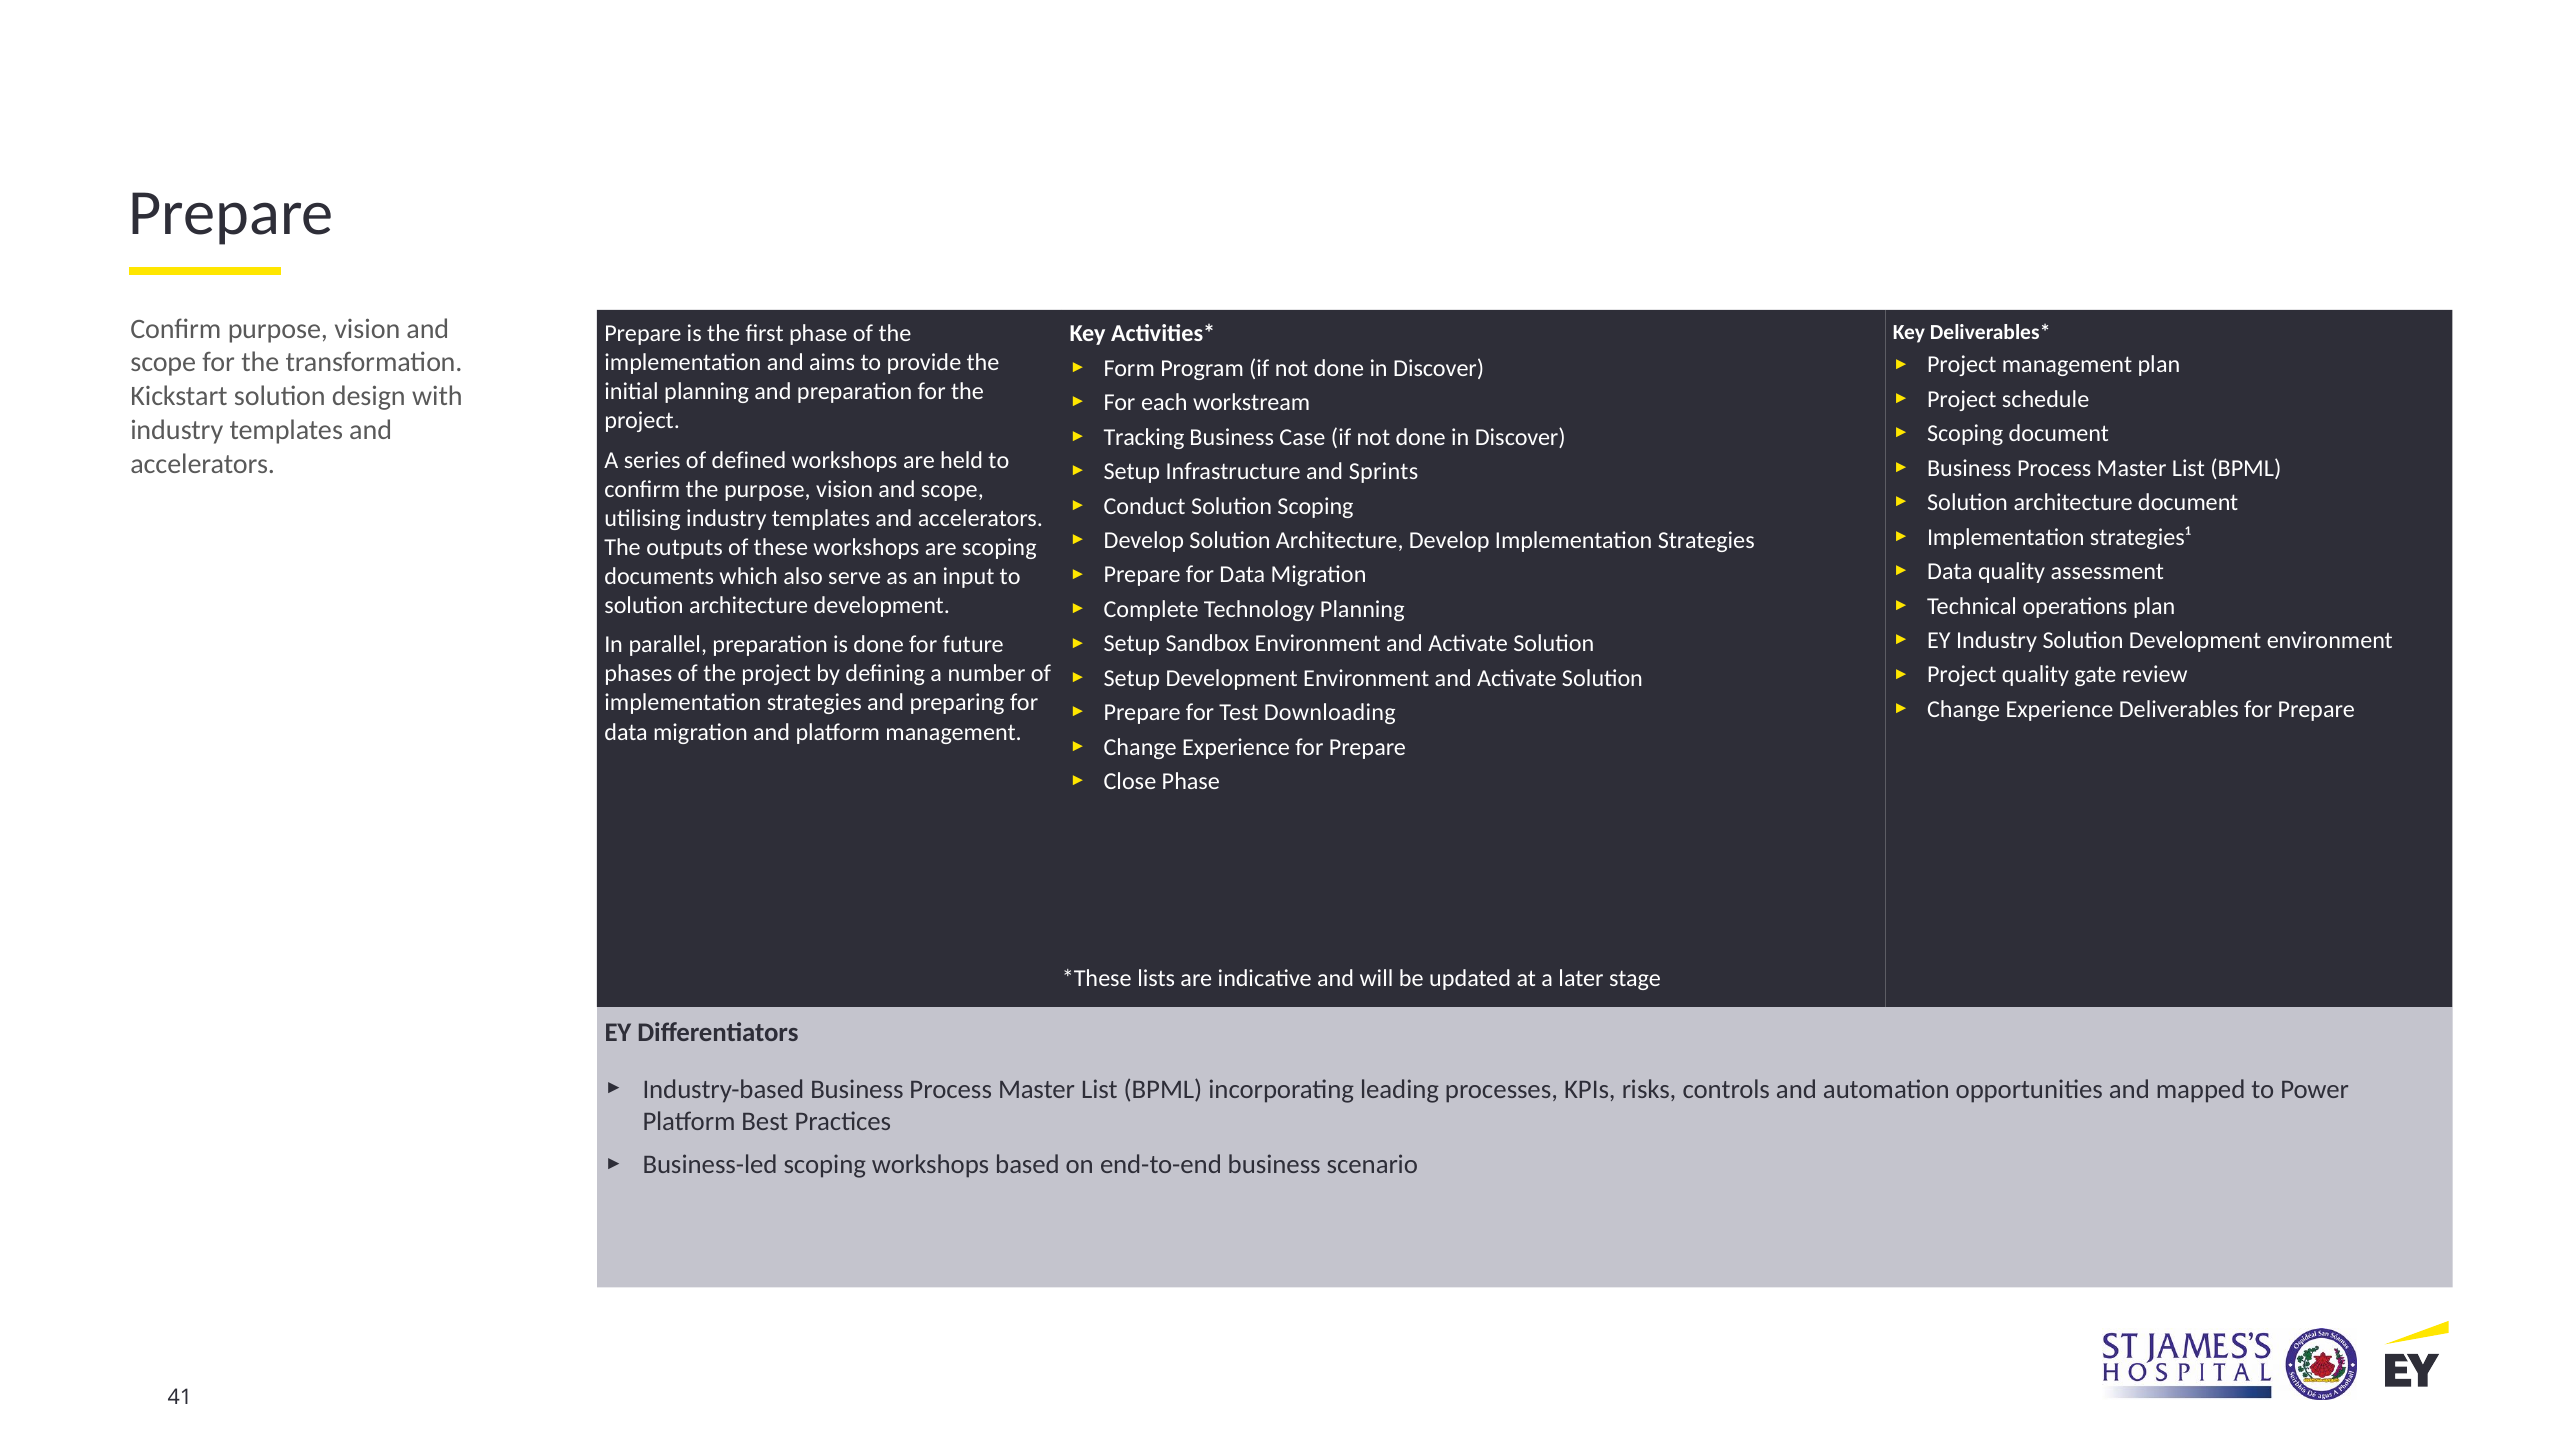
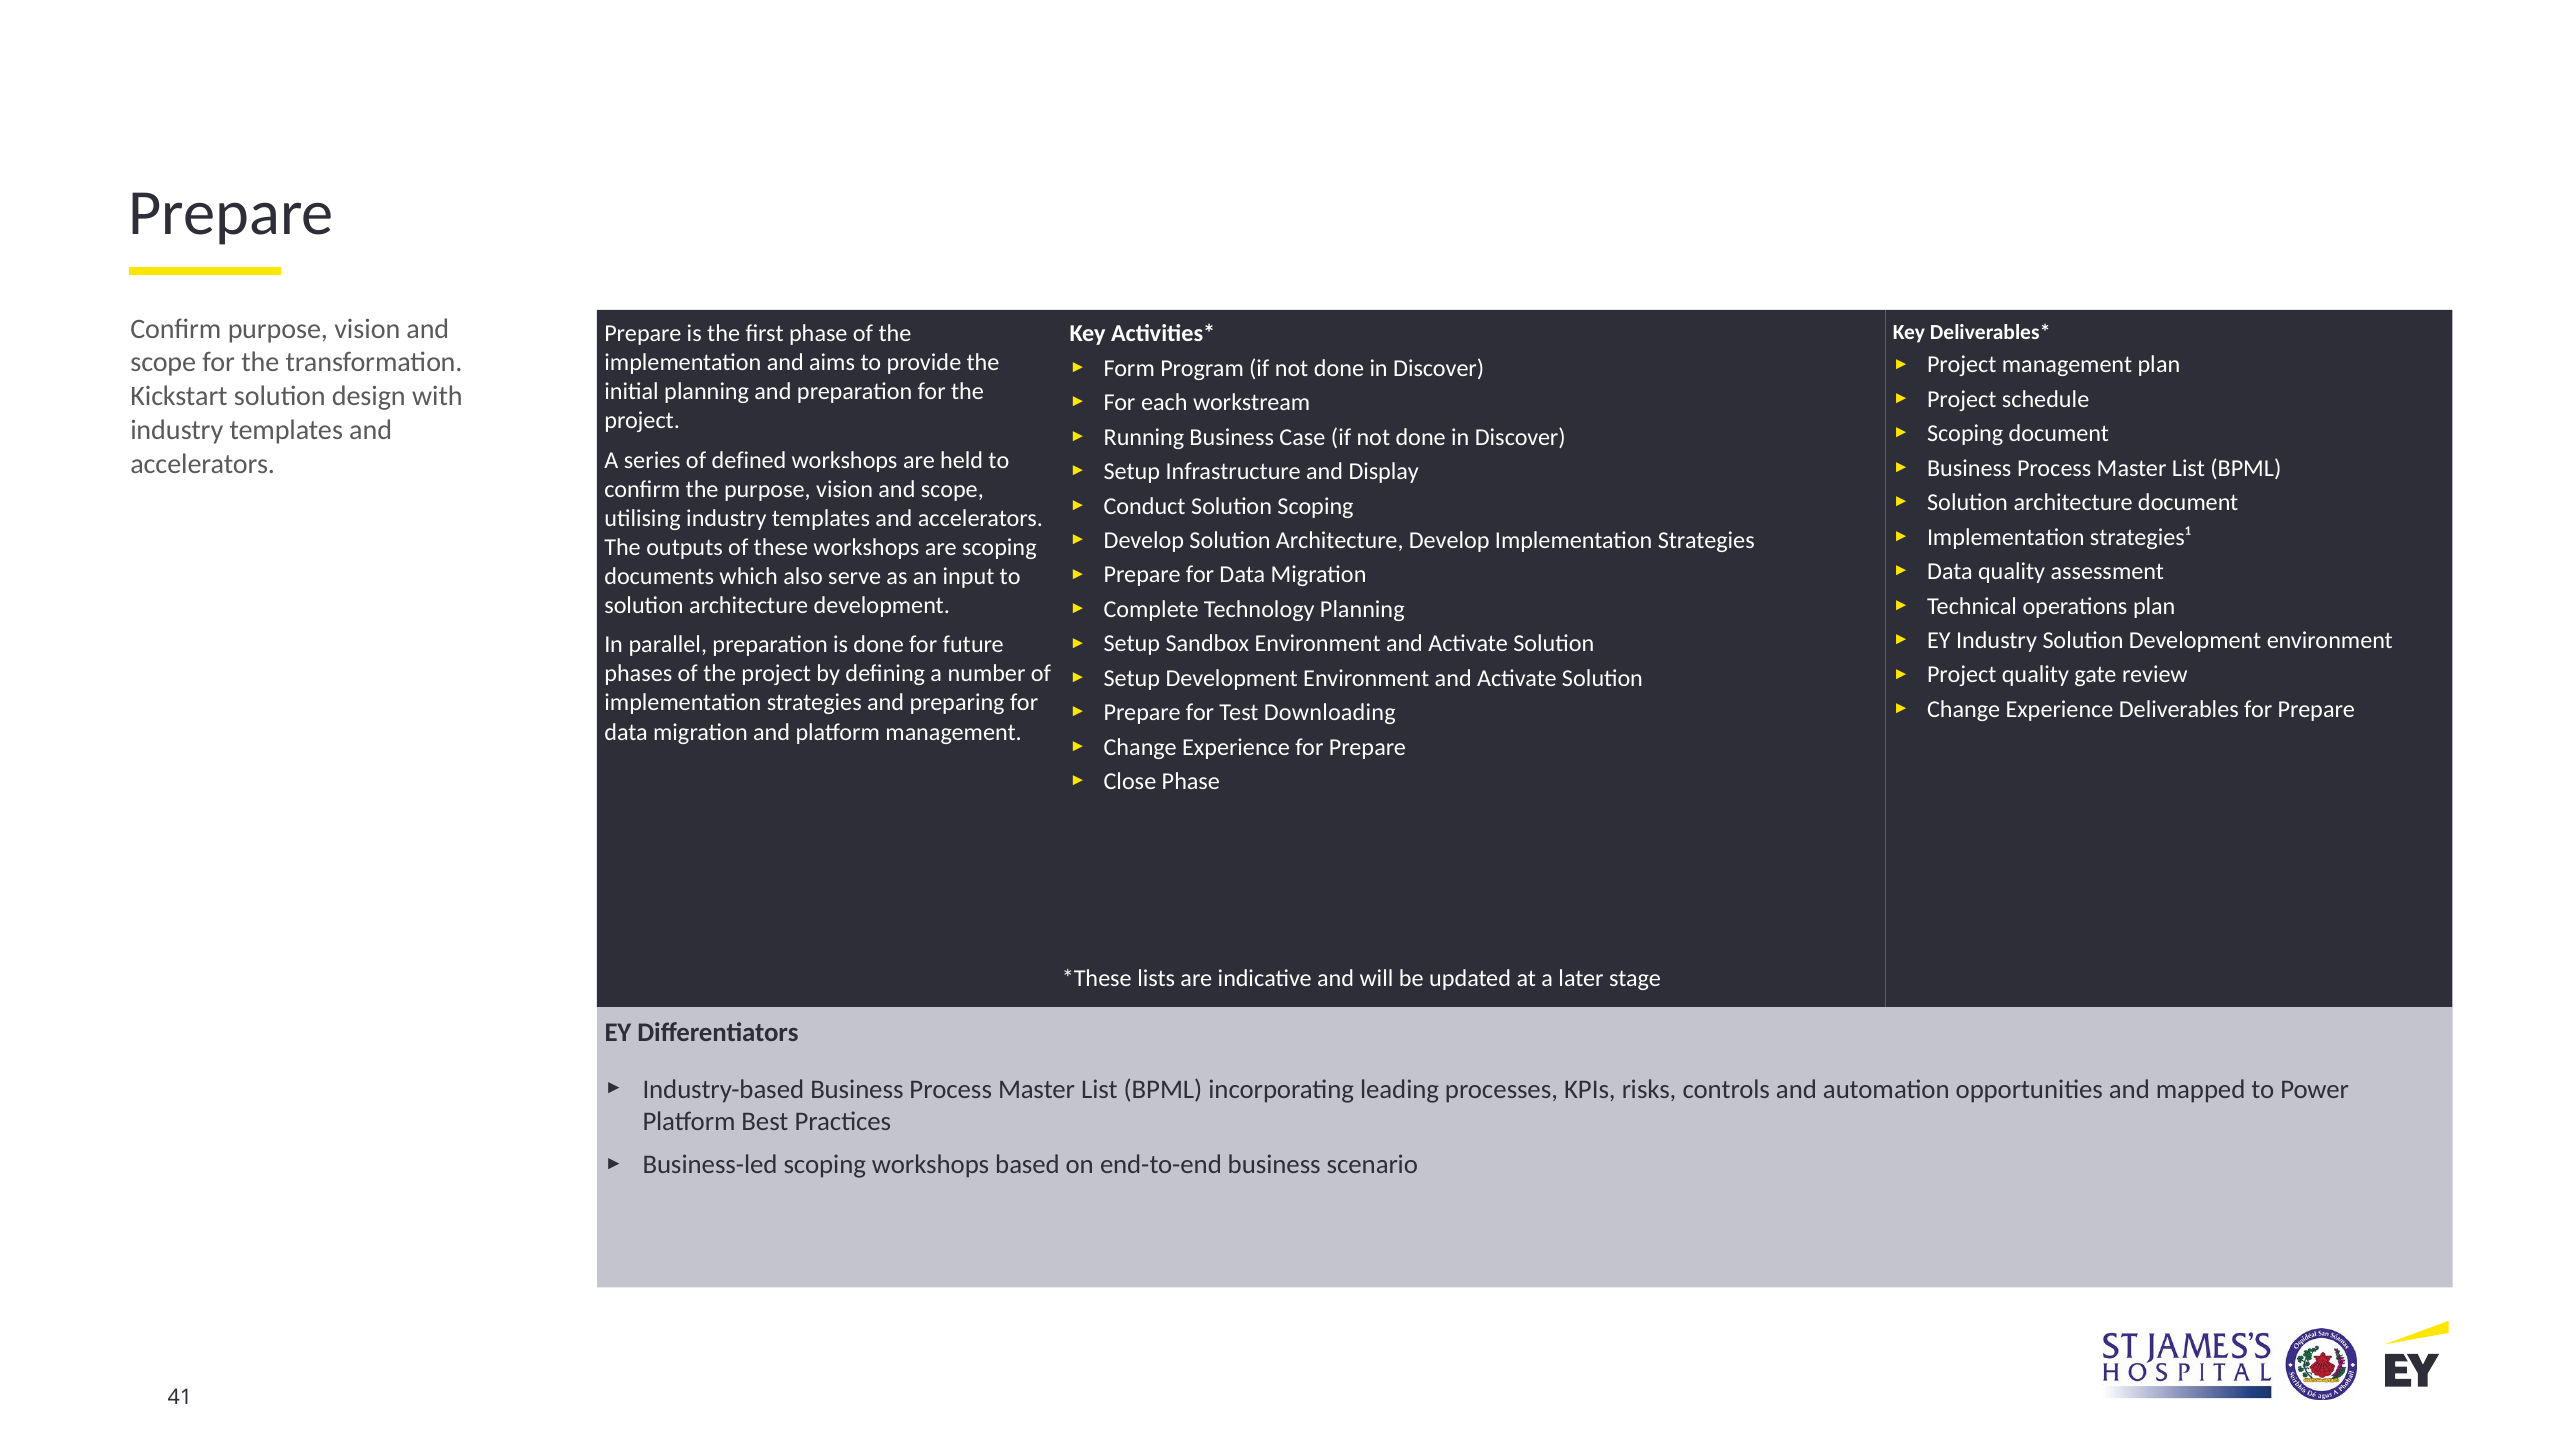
Tracking: Tracking -> Running
Sprints: Sprints -> Display
